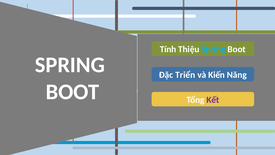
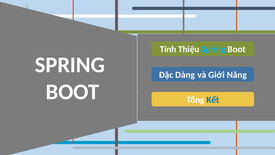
Triển: Triển -> Dàng
Kiến: Kiến -> Giới
Kết colour: purple -> blue
